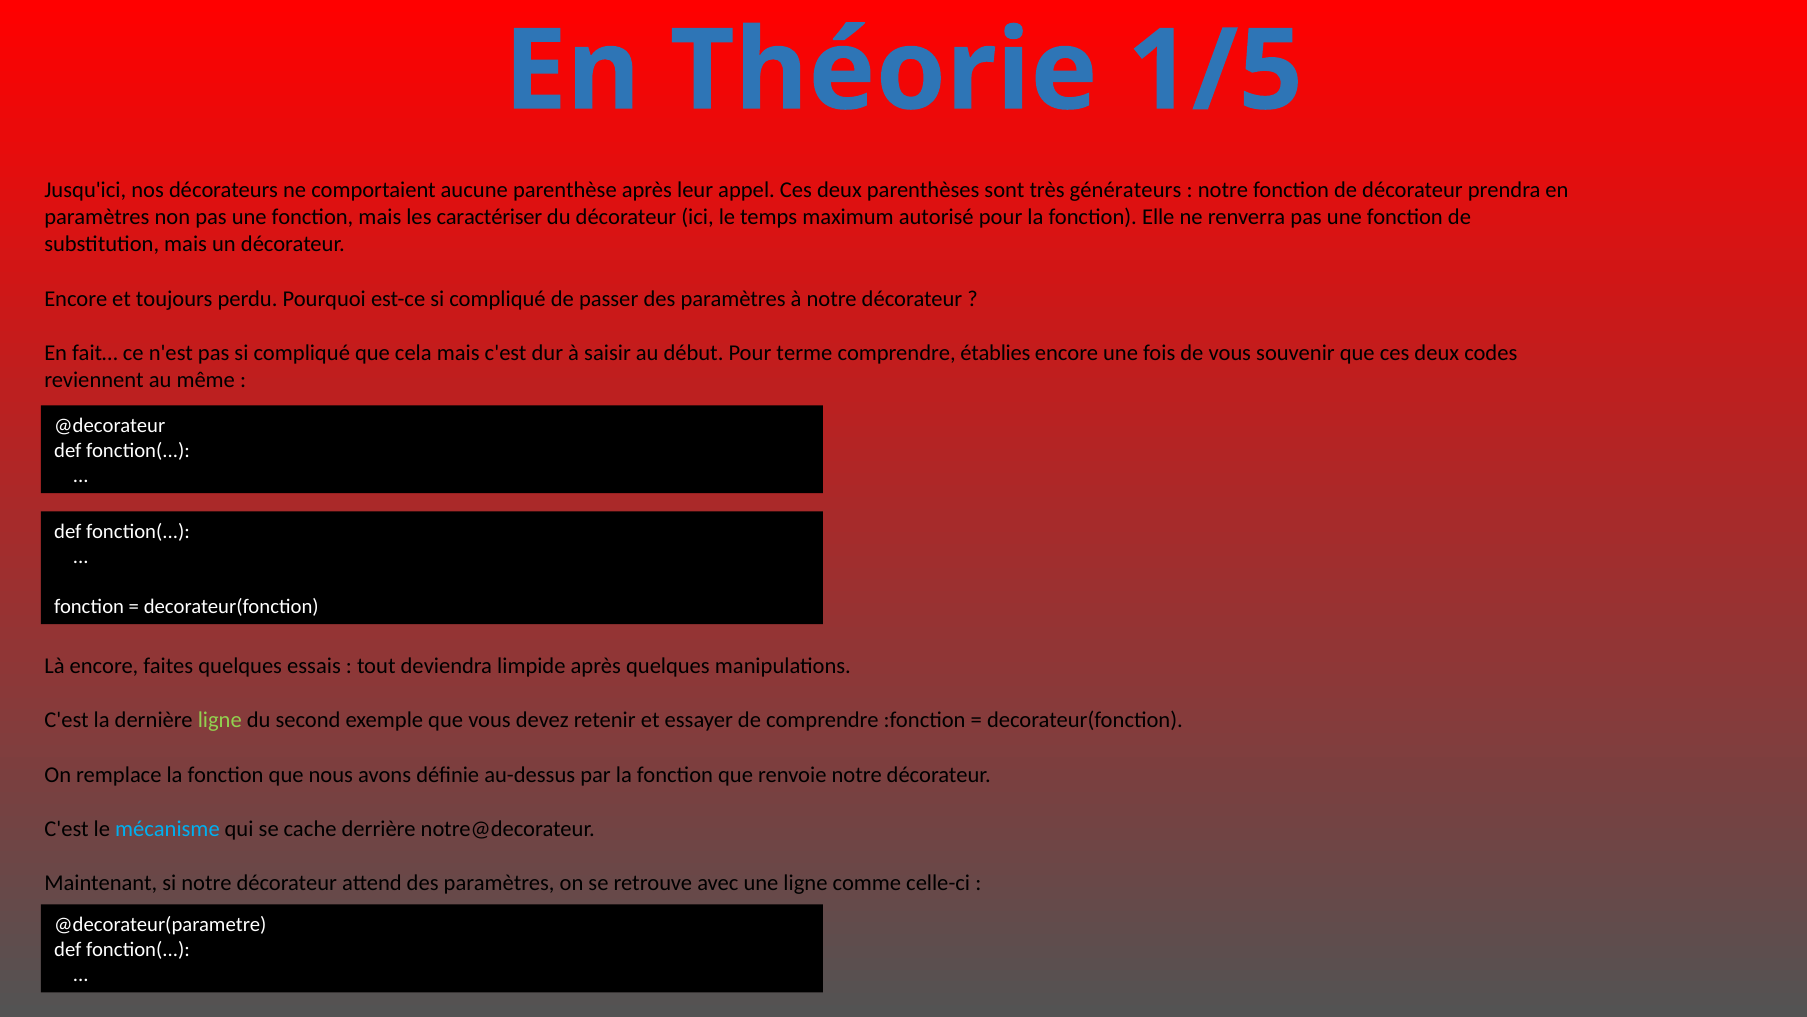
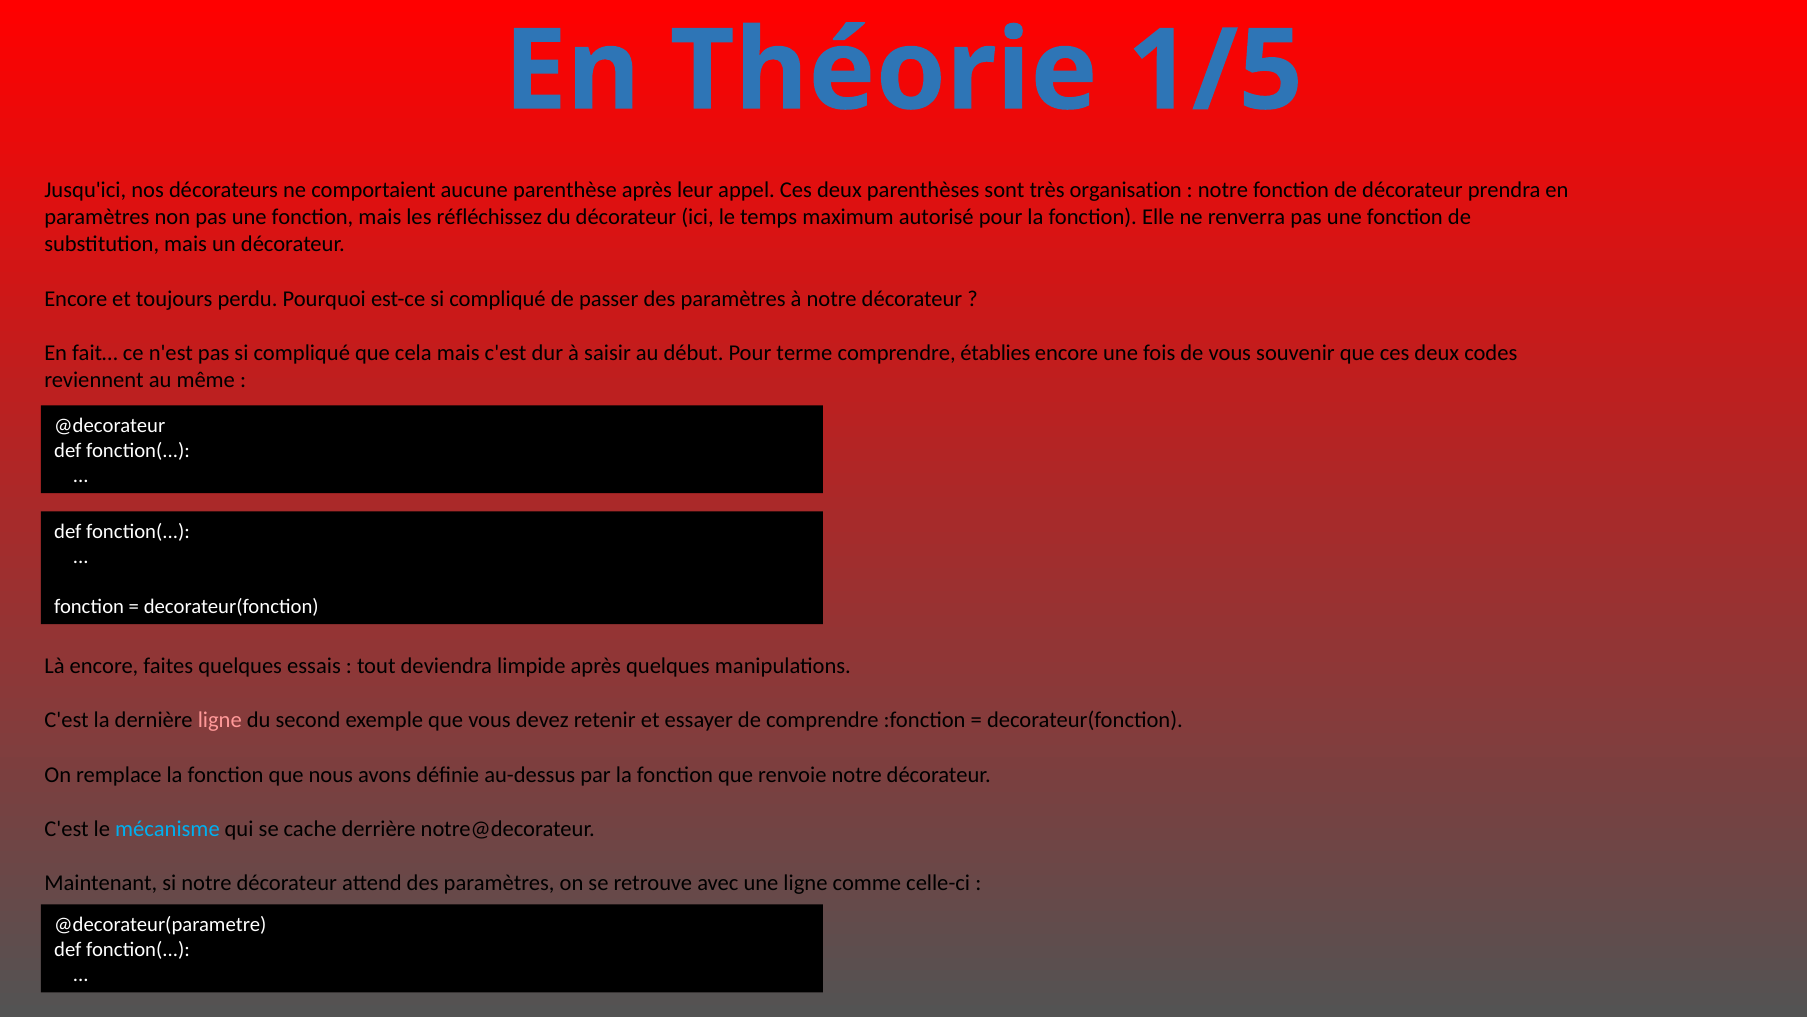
générateurs: générateurs -> organisation
caractériser: caractériser -> réfléchissez
ligne at (220, 720) colour: light green -> pink
